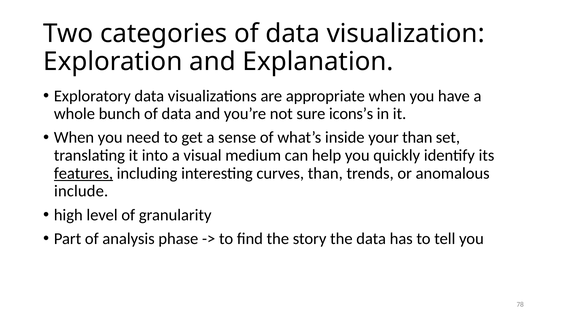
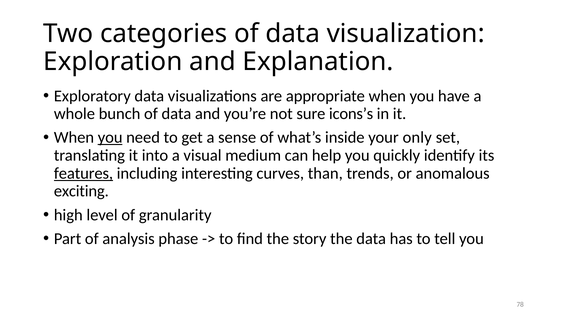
you at (110, 138) underline: none -> present
your than: than -> only
include: include -> exciting
